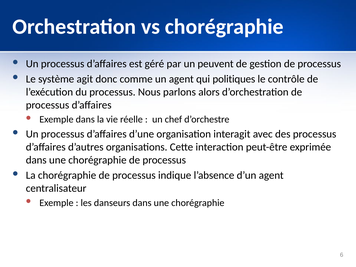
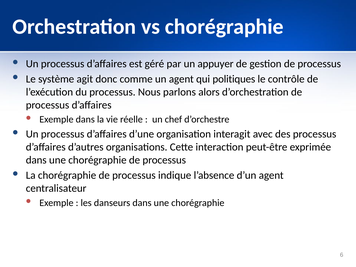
peuvent: peuvent -> appuyer
